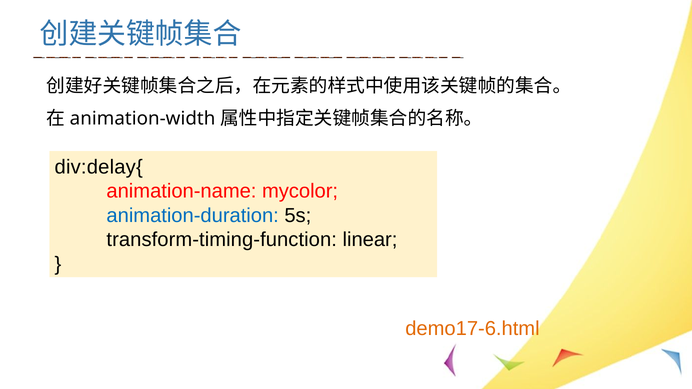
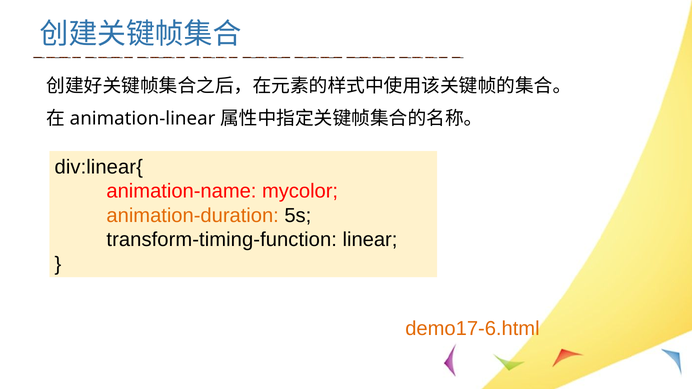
animation-width: animation-width -> animation-linear
div:delay{: div:delay{ -> div:linear{
animation-duration colour: blue -> orange
